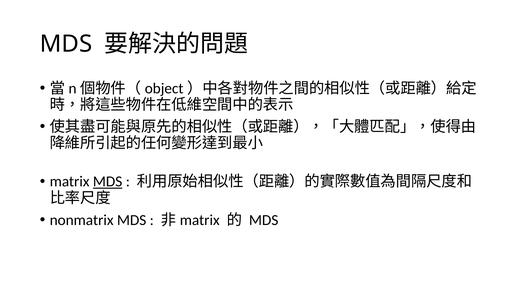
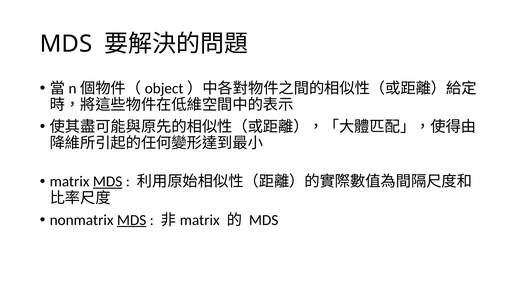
MDS at (132, 220) underline: none -> present
